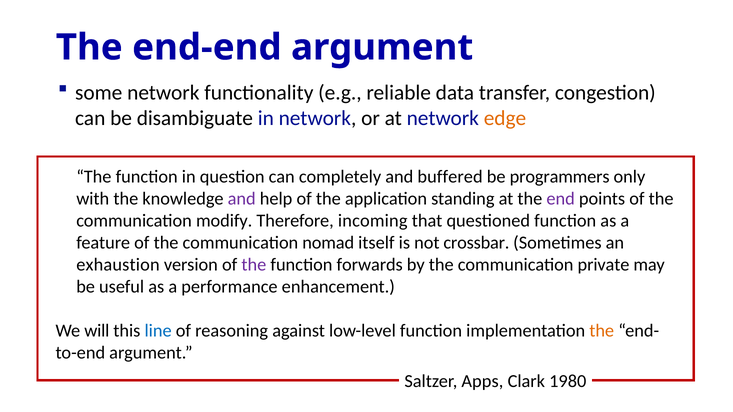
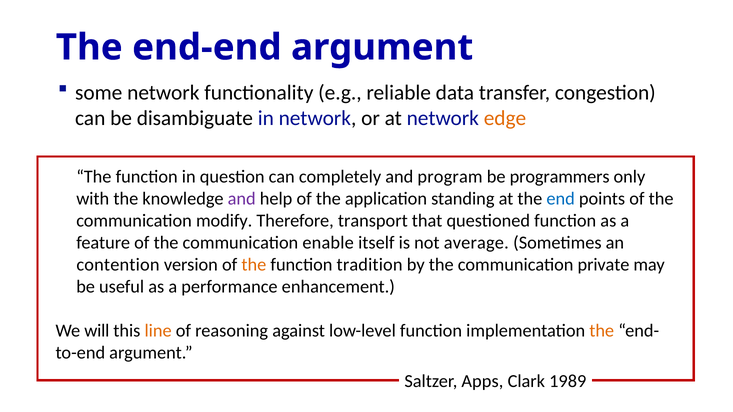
buffered: buffered -> program
end colour: purple -> blue
incoming: incoming -> transport
nomad: nomad -> enable
crossbar: crossbar -> average
exhaustion: exhaustion -> contention
the at (254, 265) colour: purple -> orange
forwards: forwards -> tradition
line colour: blue -> orange
1980: 1980 -> 1989
